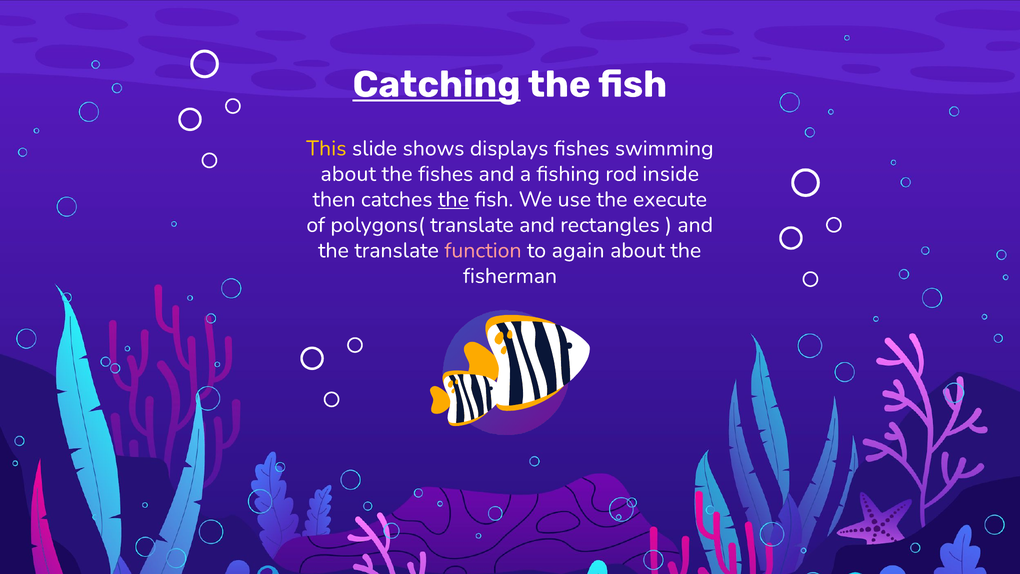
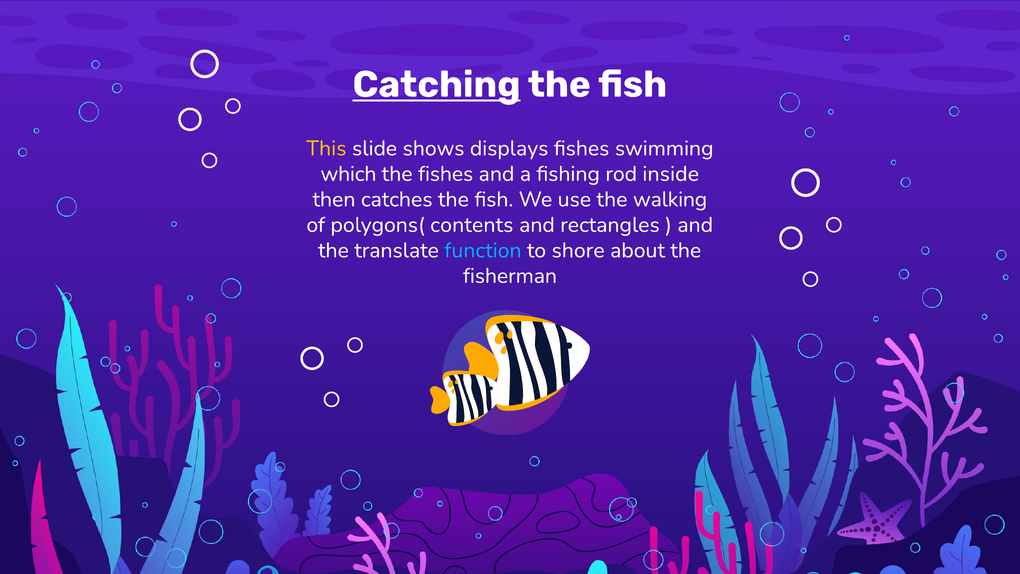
about at (348, 174): about -> which
the at (453, 199) underline: present -> none
execute: execute -> walking
polygons( translate: translate -> contents
function colour: pink -> light blue
again: again -> shore
